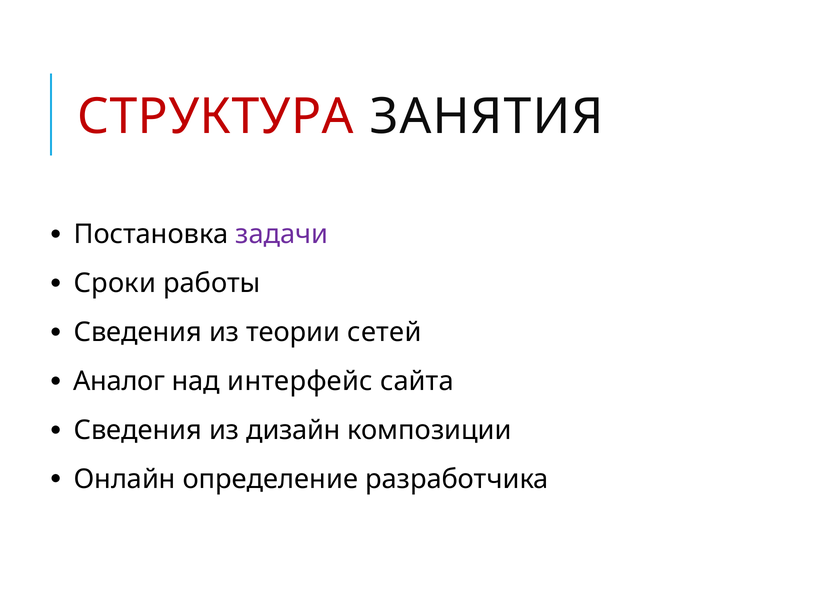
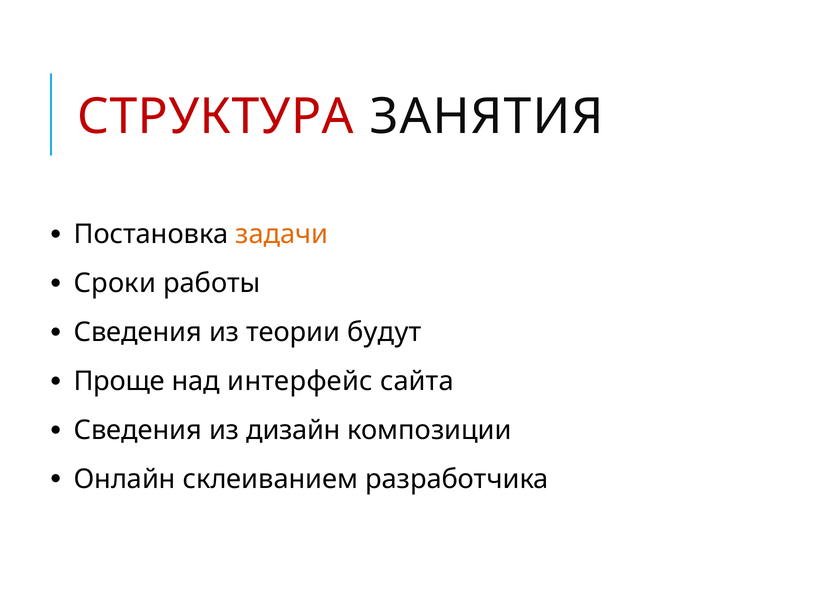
задачи colour: purple -> orange
сетей: сетей -> будут
Аналог: Аналог -> Проще
определение: определение -> склеиванием
